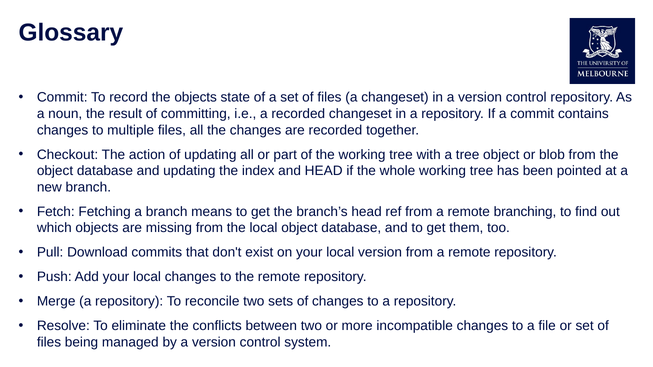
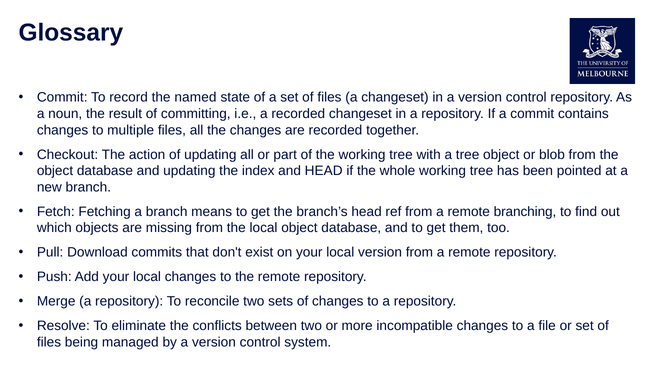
the objects: objects -> named
